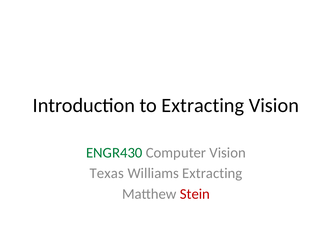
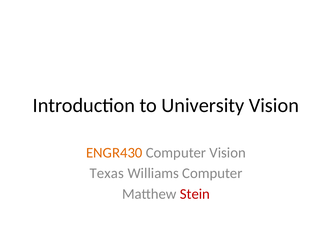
to Extracting: Extracting -> University
ENGR430 colour: green -> orange
Williams Extracting: Extracting -> Computer
